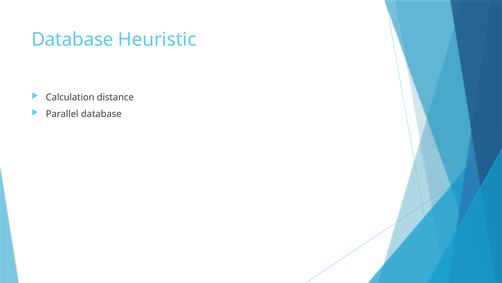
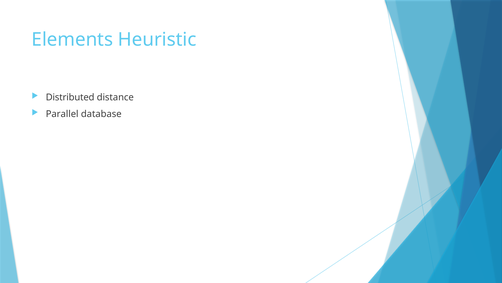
Database at (72, 40): Database -> Elements
Calculation: Calculation -> Distributed
